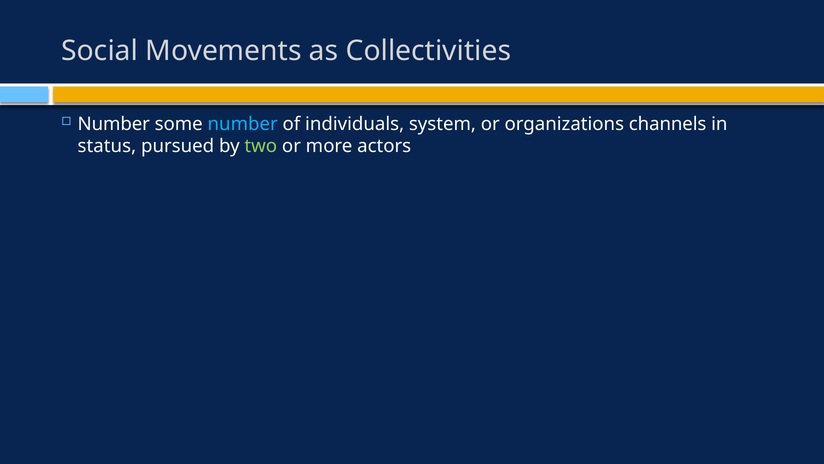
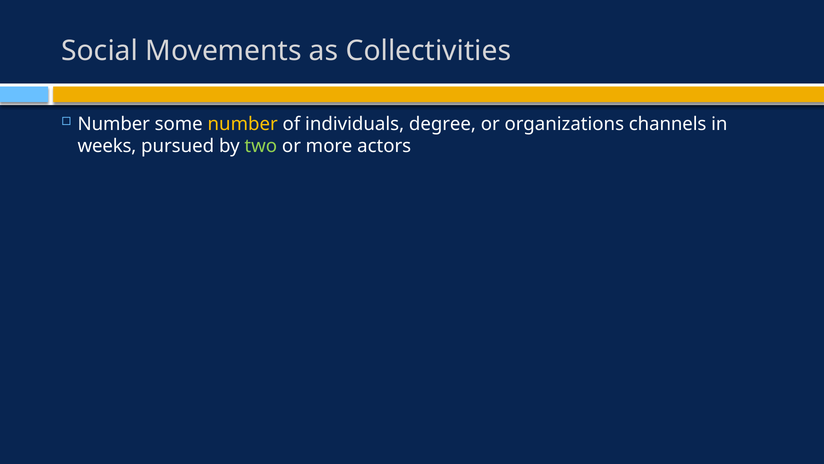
number at (243, 124) colour: light blue -> yellow
system: system -> degree
status: status -> weeks
